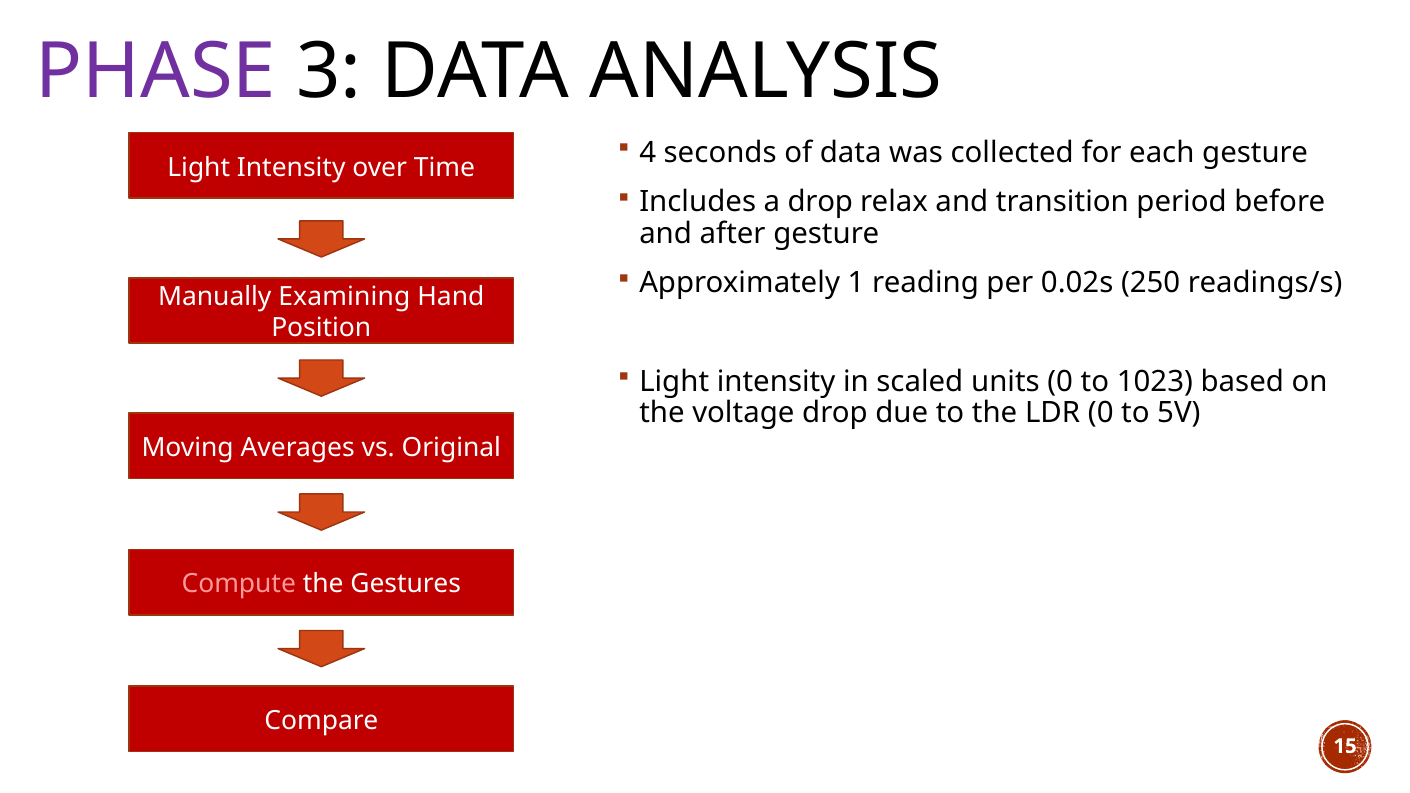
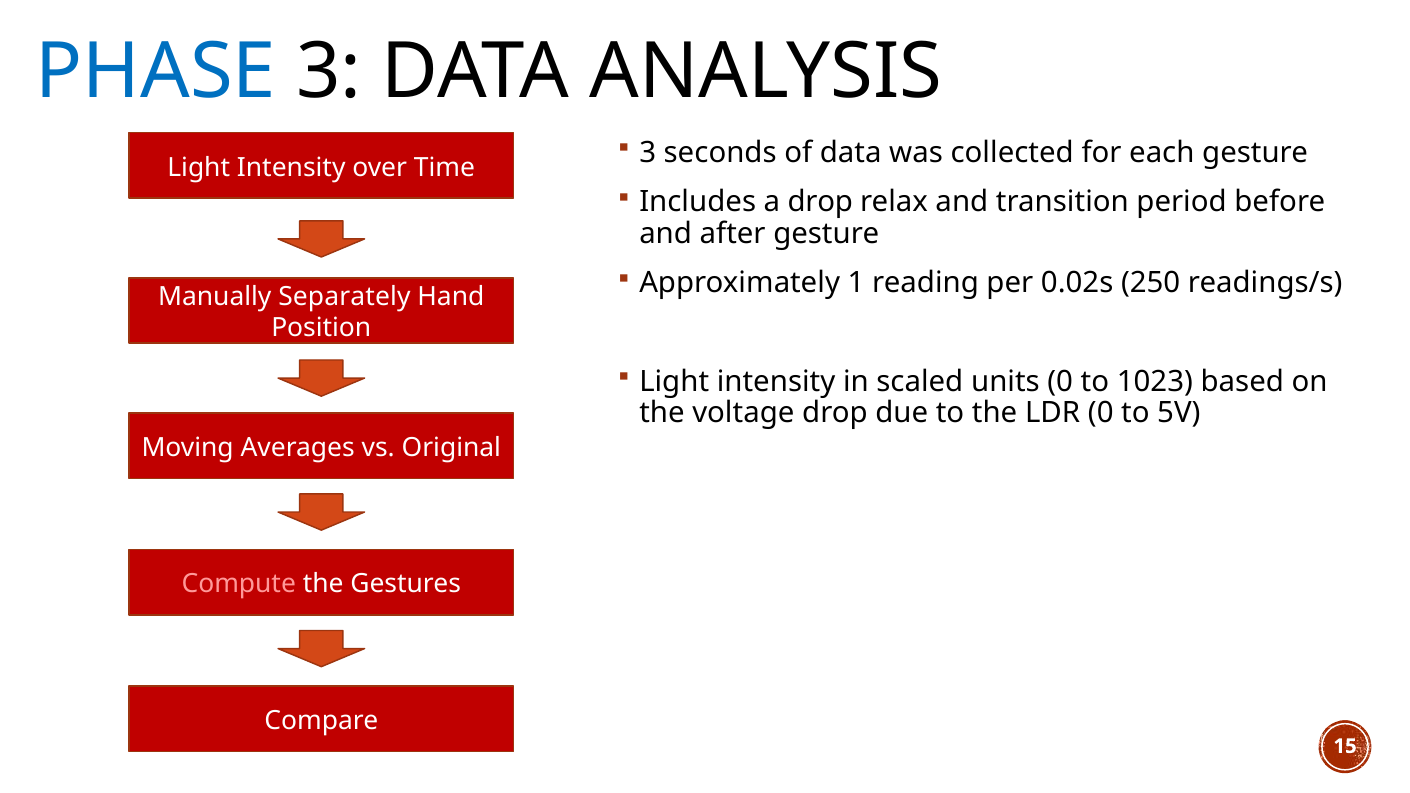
PHASE colour: purple -> blue
4 at (648, 152): 4 -> 3
Examining: Examining -> Separately
